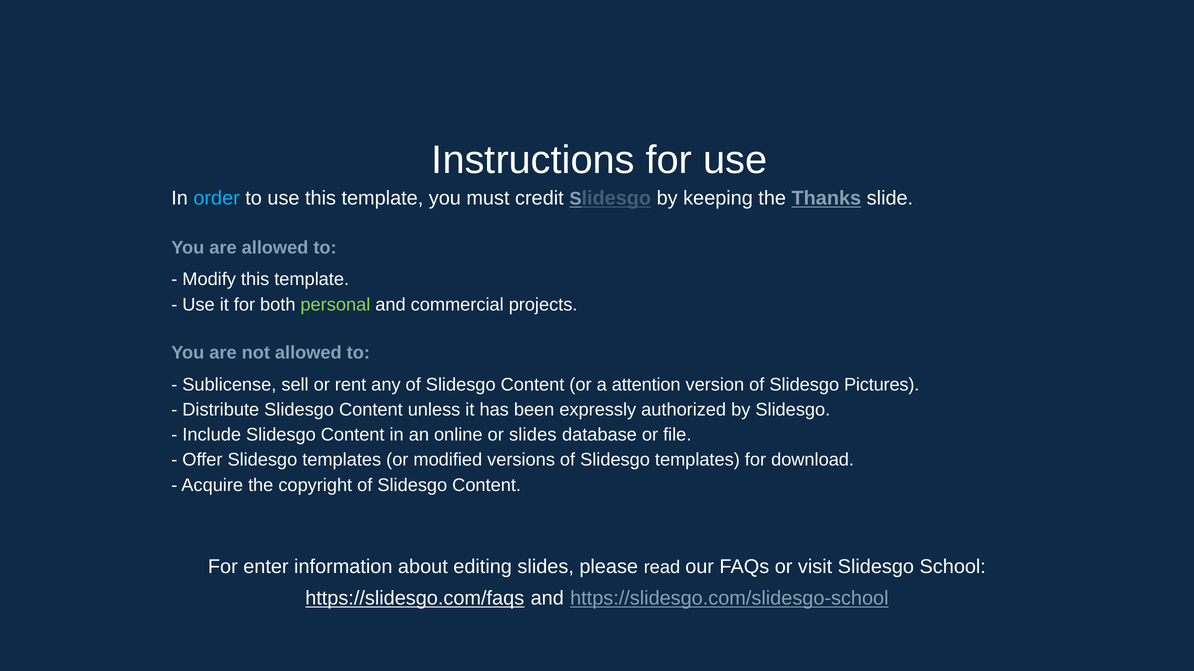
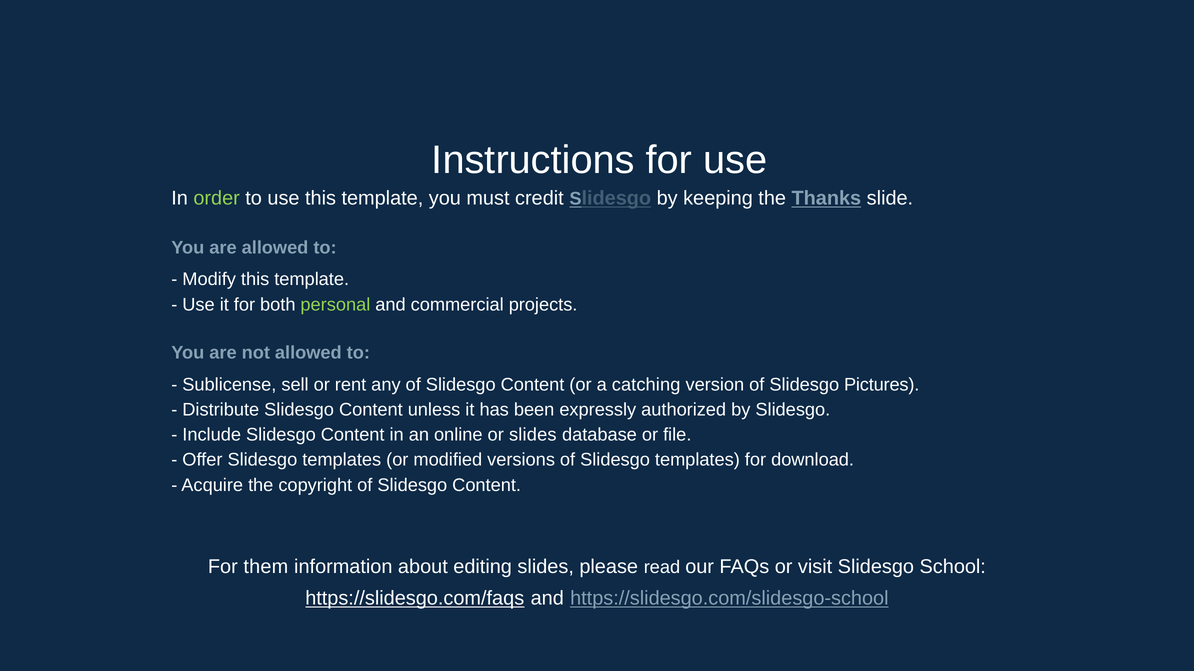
order colour: light blue -> light green
attention: attention -> catching
enter: enter -> them
